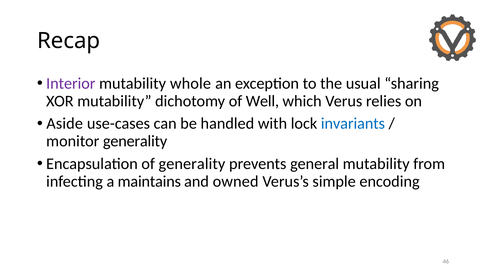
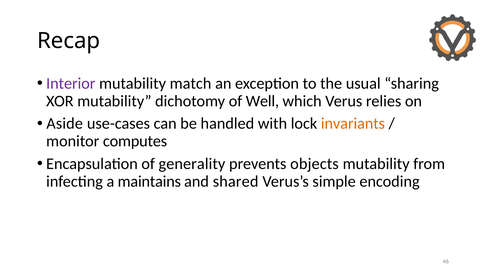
whole: whole -> match
invariants colour: blue -> orange
monitor generality: generality -> computes
general: general -> objects
owned: owned -> shared
